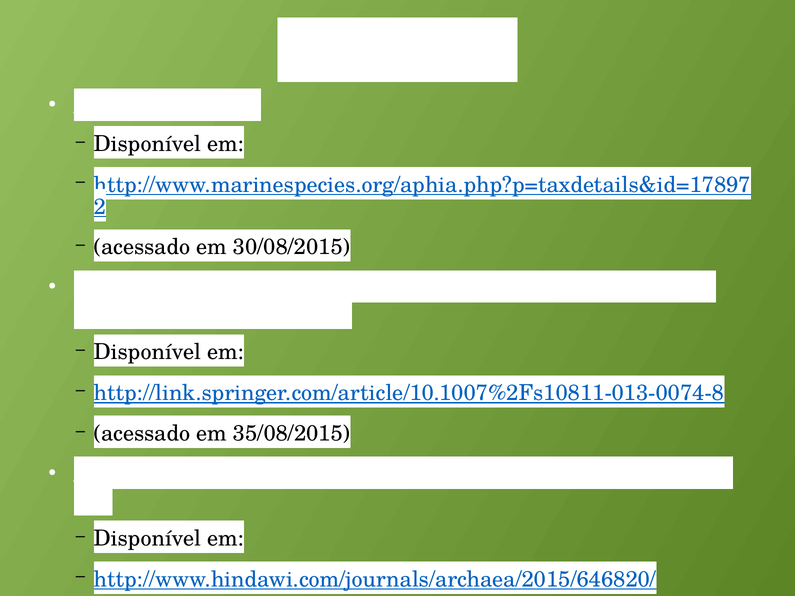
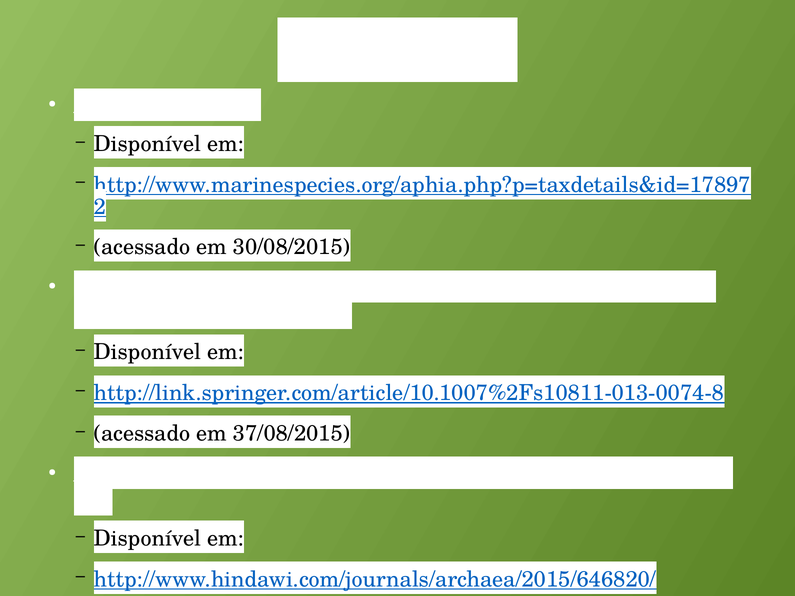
35/08/2015: 35/08/2015 -> 37/08/2015
